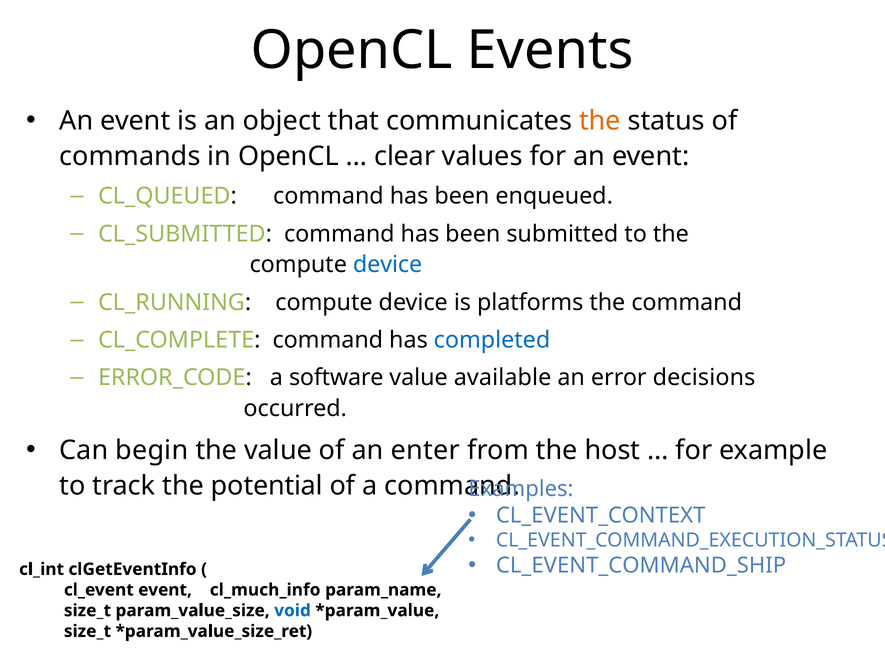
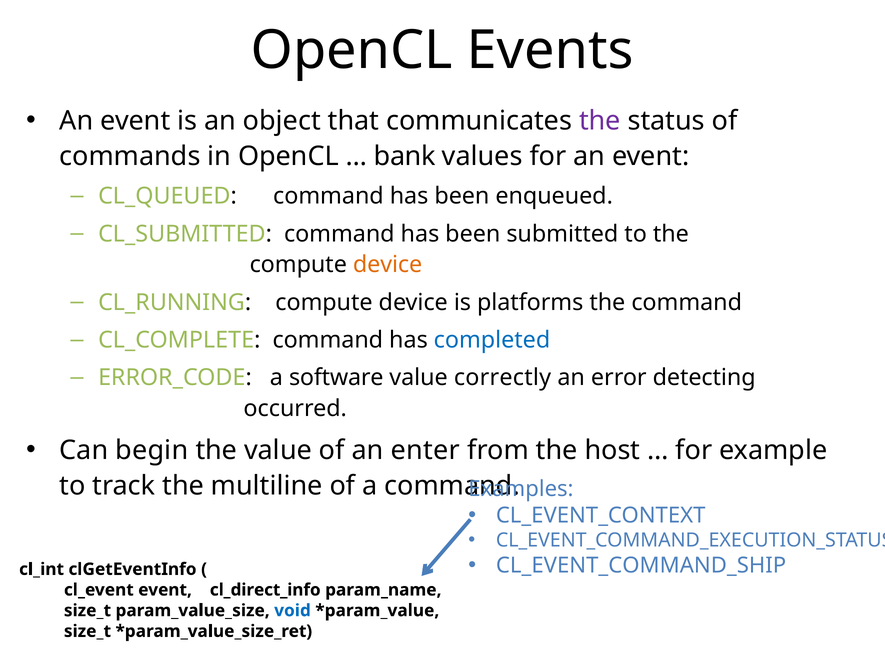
the at (600, 121) colour: orange -> purple
clear: clear -> bank
device at (388, 265) colour: blue -> orange
available: available -> correctly
decisions: decisions -> detecting
potential: potential -> multiline
cl_much_info: cl_much_info -> cl_direct_info
